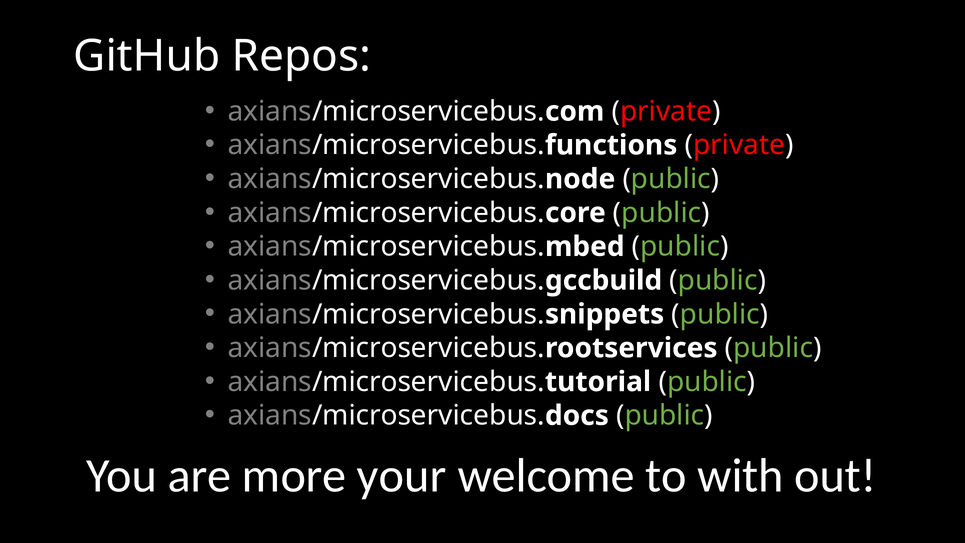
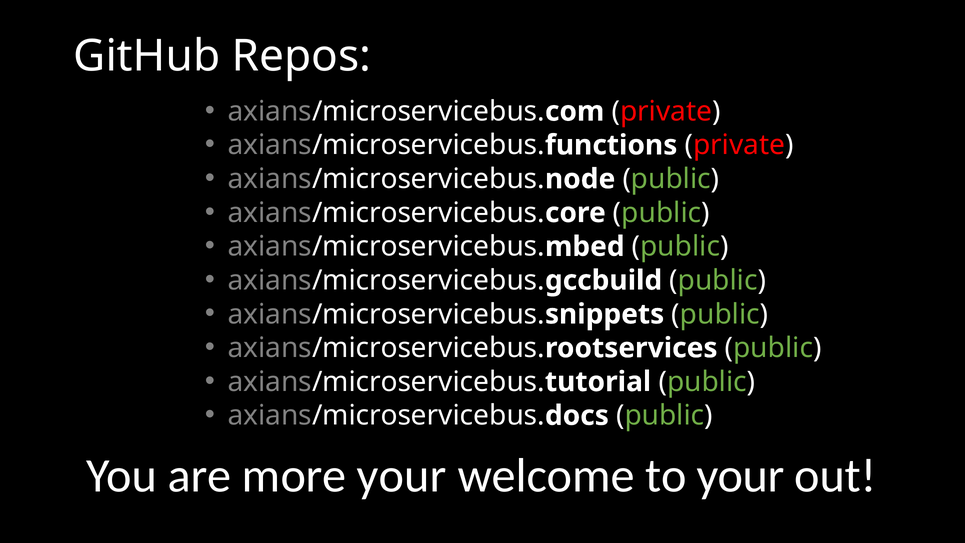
to with: with -> your
